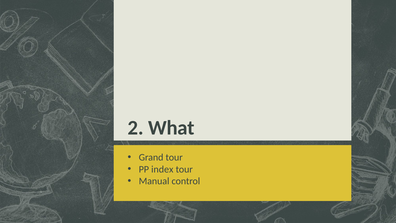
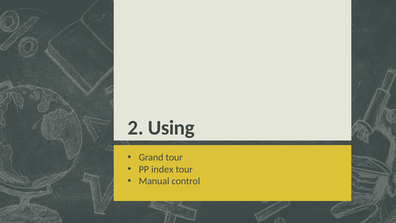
What: What -> Using
